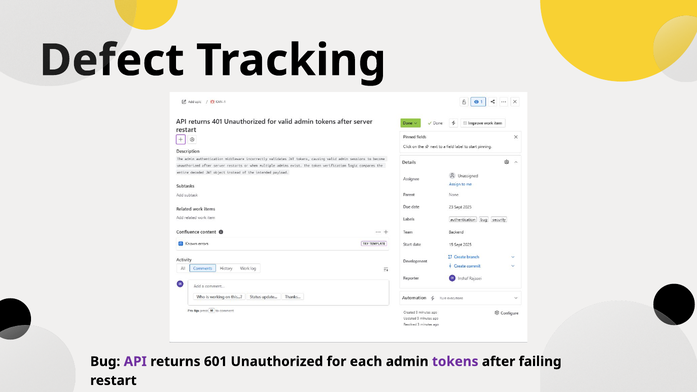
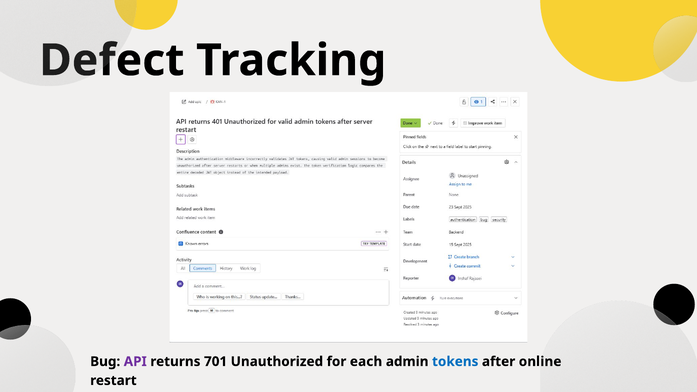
601: 601 -> 701
tokens colour: purple -> blue
failing: failing -> online
